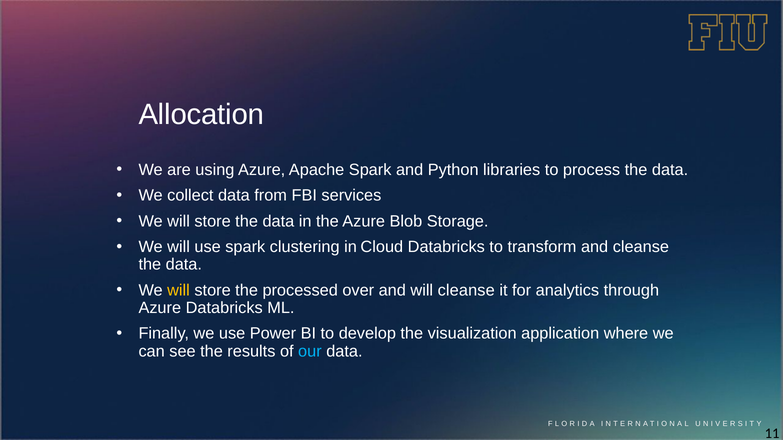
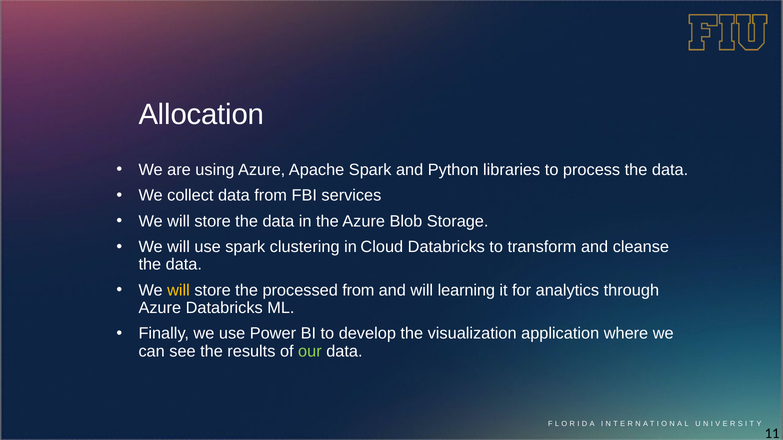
processed over: over -> from
will cleanse: cleanse -> learning
our colour: light blue -> light green
